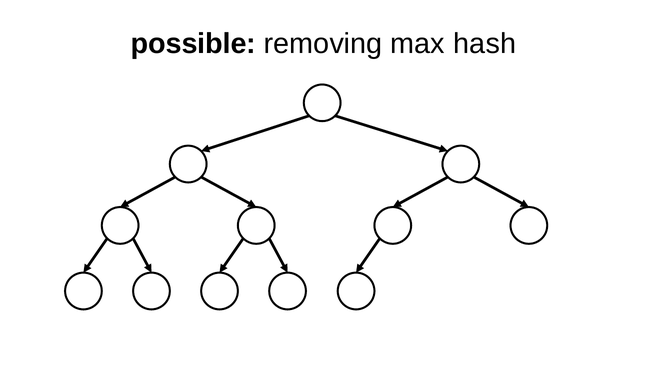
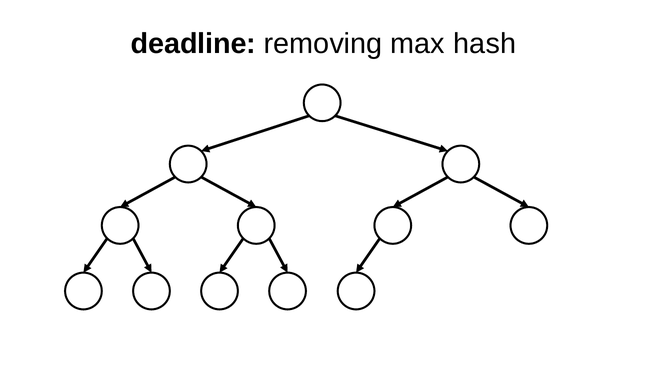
possible: possible -> deadline
